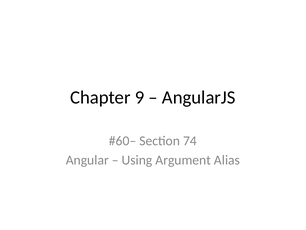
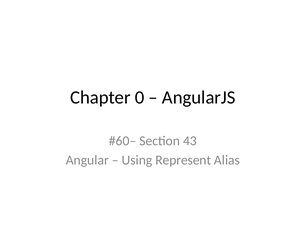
9: 9 -> 0
74: 74 -> 43
Argument: Argument -> Represent
